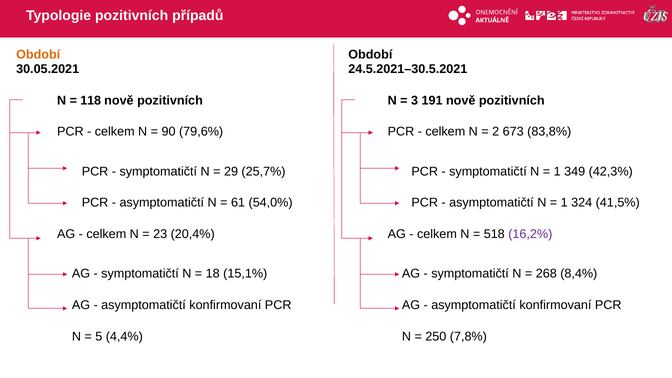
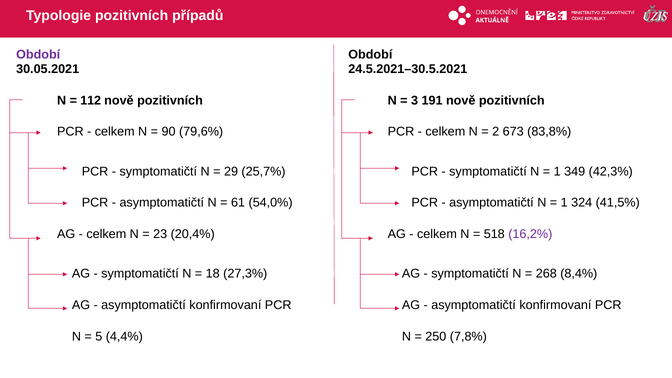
Období at (38, 55) colour: orange -> purple
118: 118 -> 112
15,1%: 15,1% -> 27,3%
